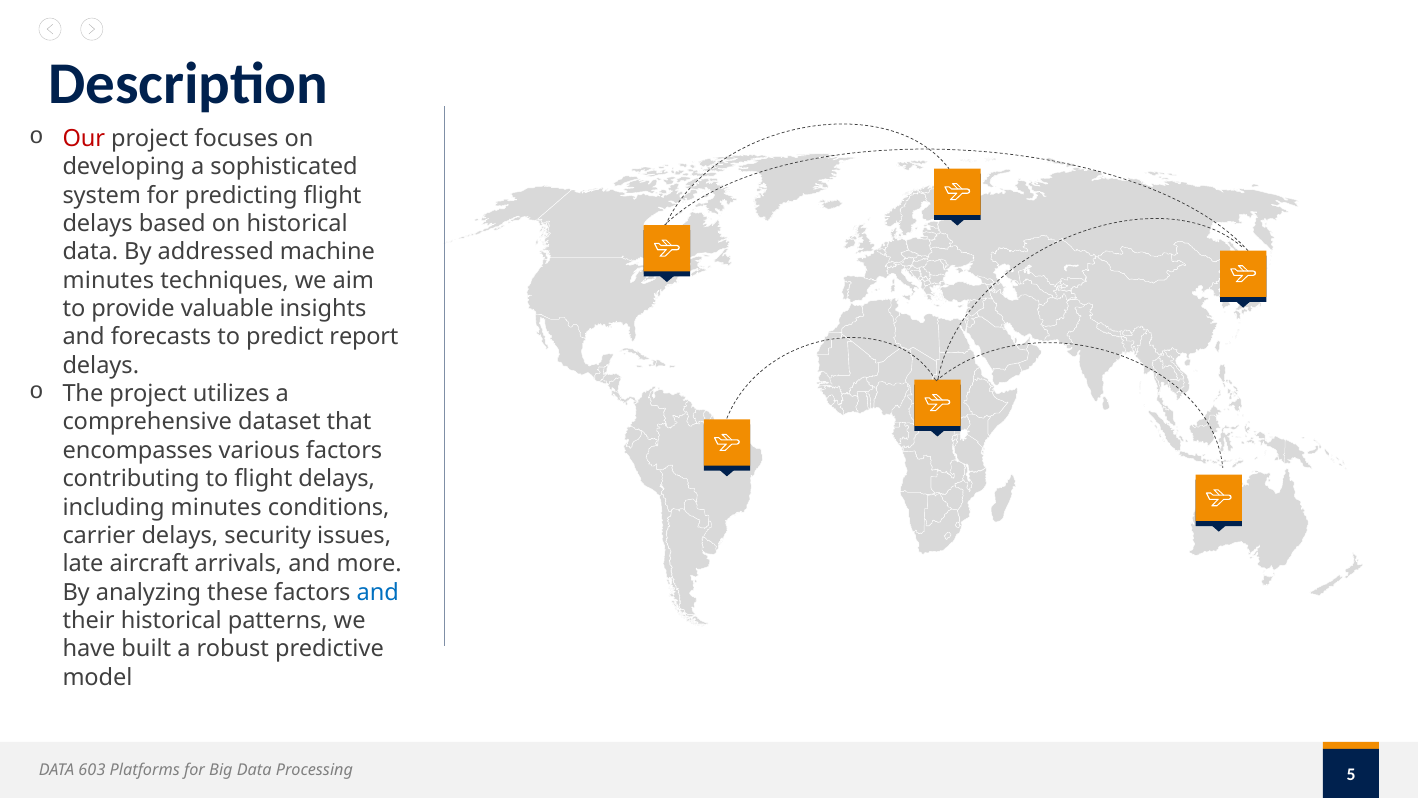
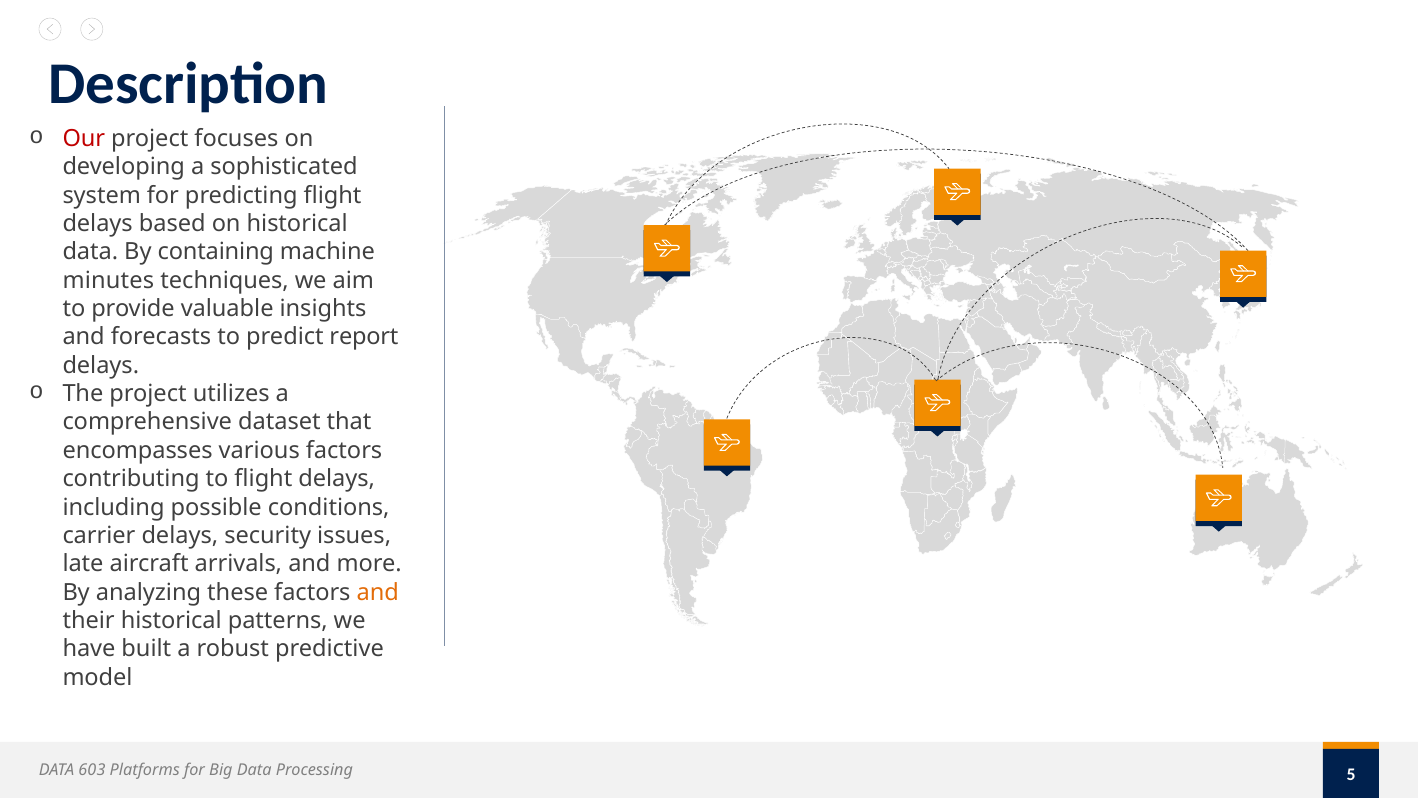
addressed: addressed -> containing
including minutes: minutes -> possible
and at (378, 592) colour: blue -> orange
